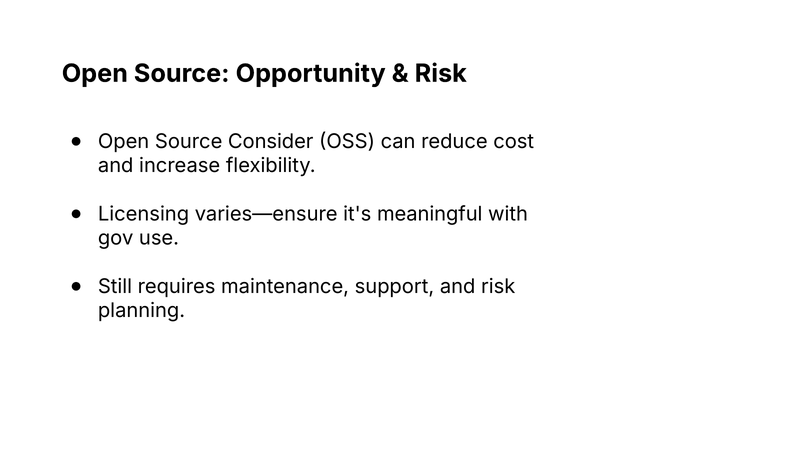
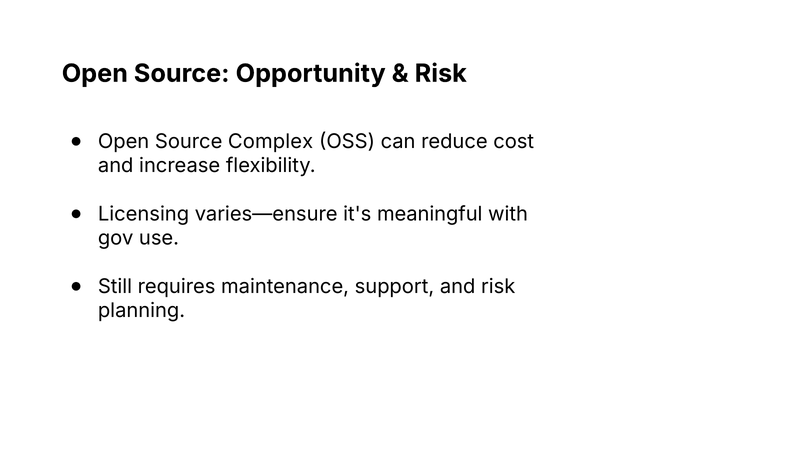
Consider: Consider -> Complex
